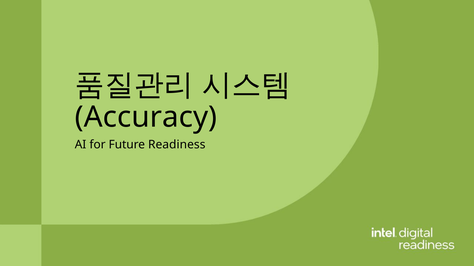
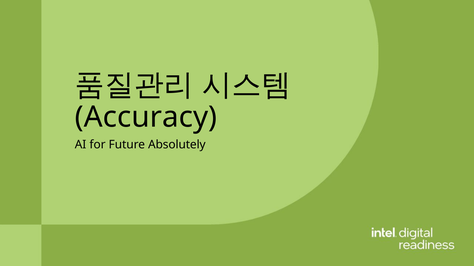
Readiness: Readiness -> Absolutely
